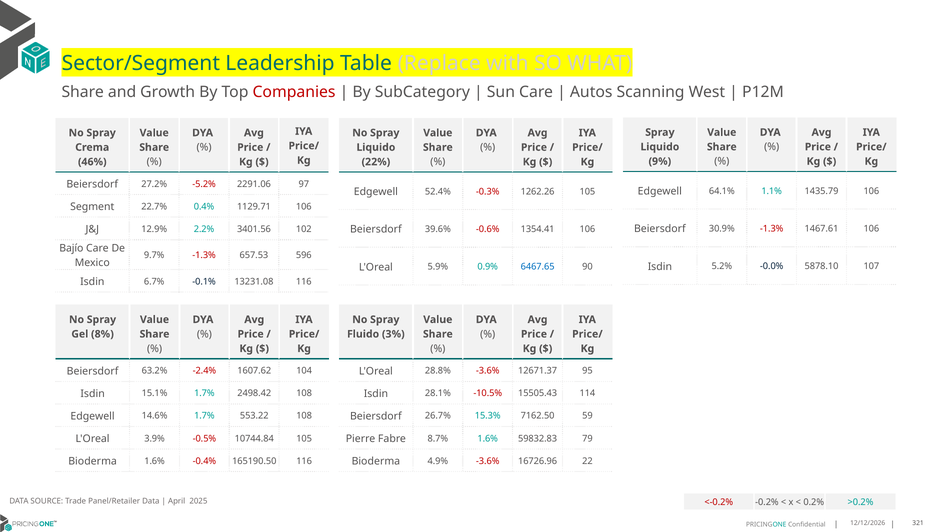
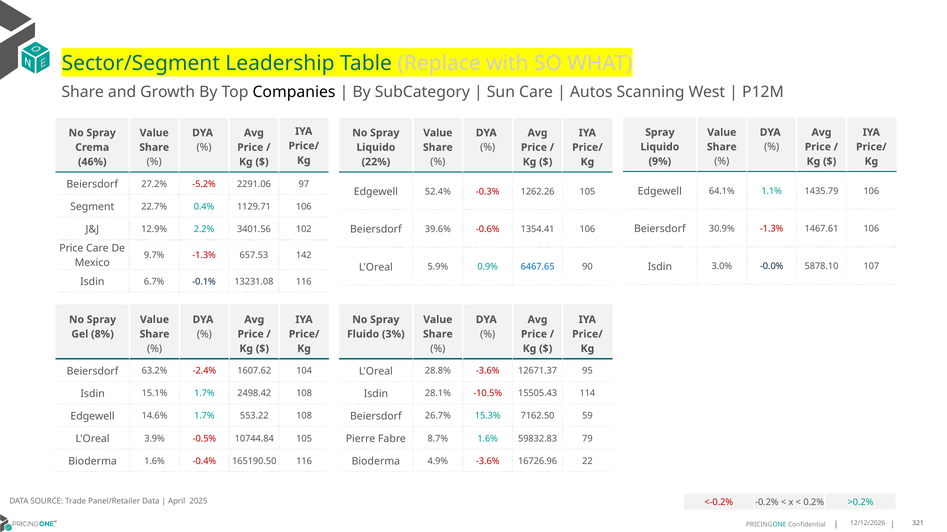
Companies colour: red -> black
Bajío at (71, 249): Bajío -> Price
596: 596 -> 142
5.2%: 5.2% -> 3.0%
